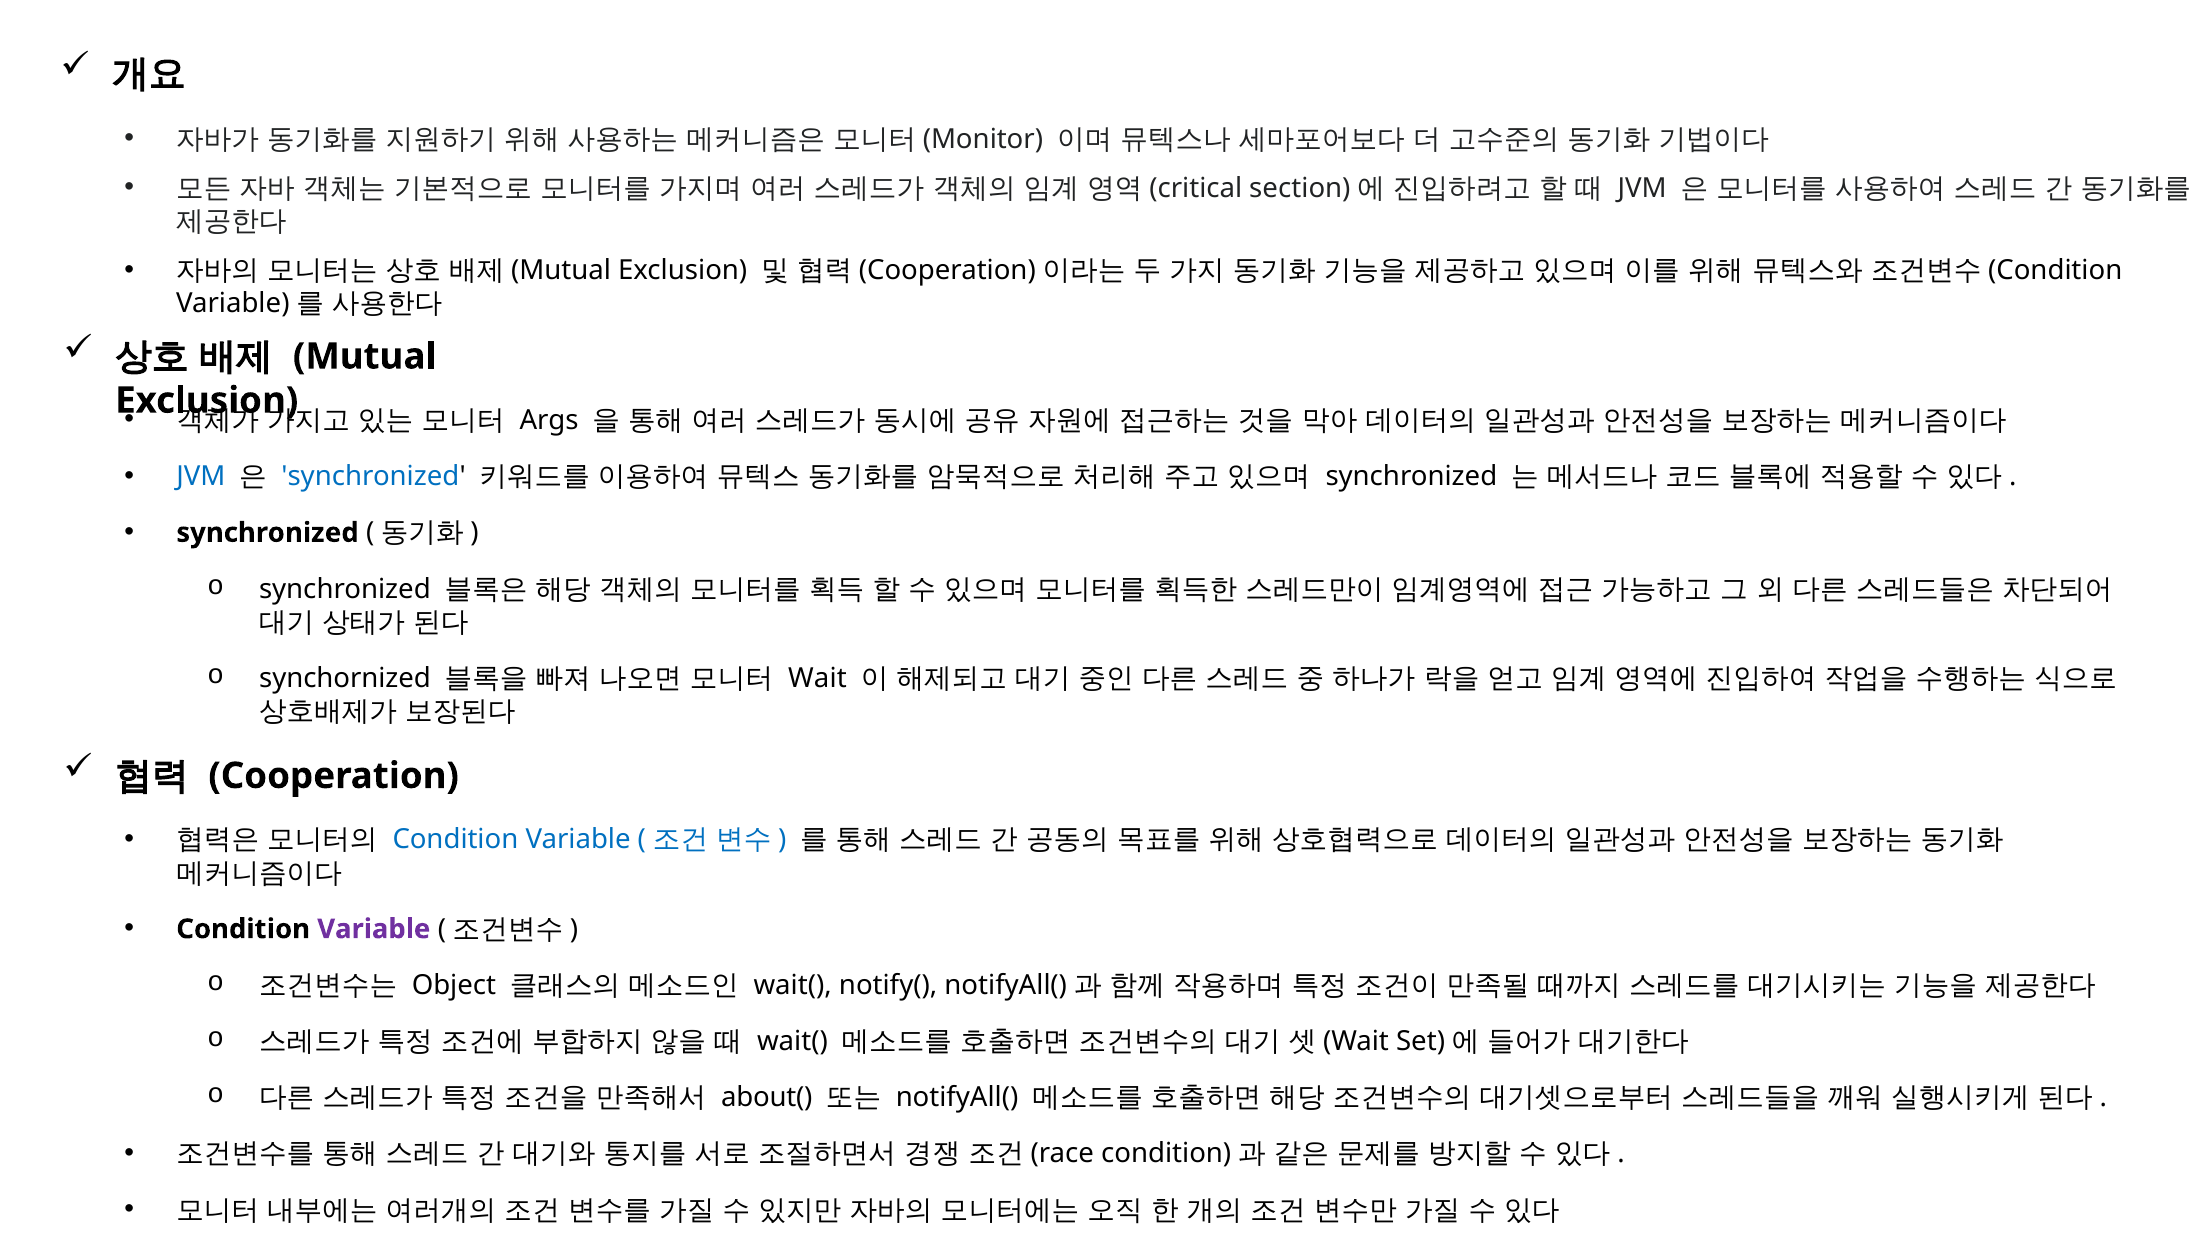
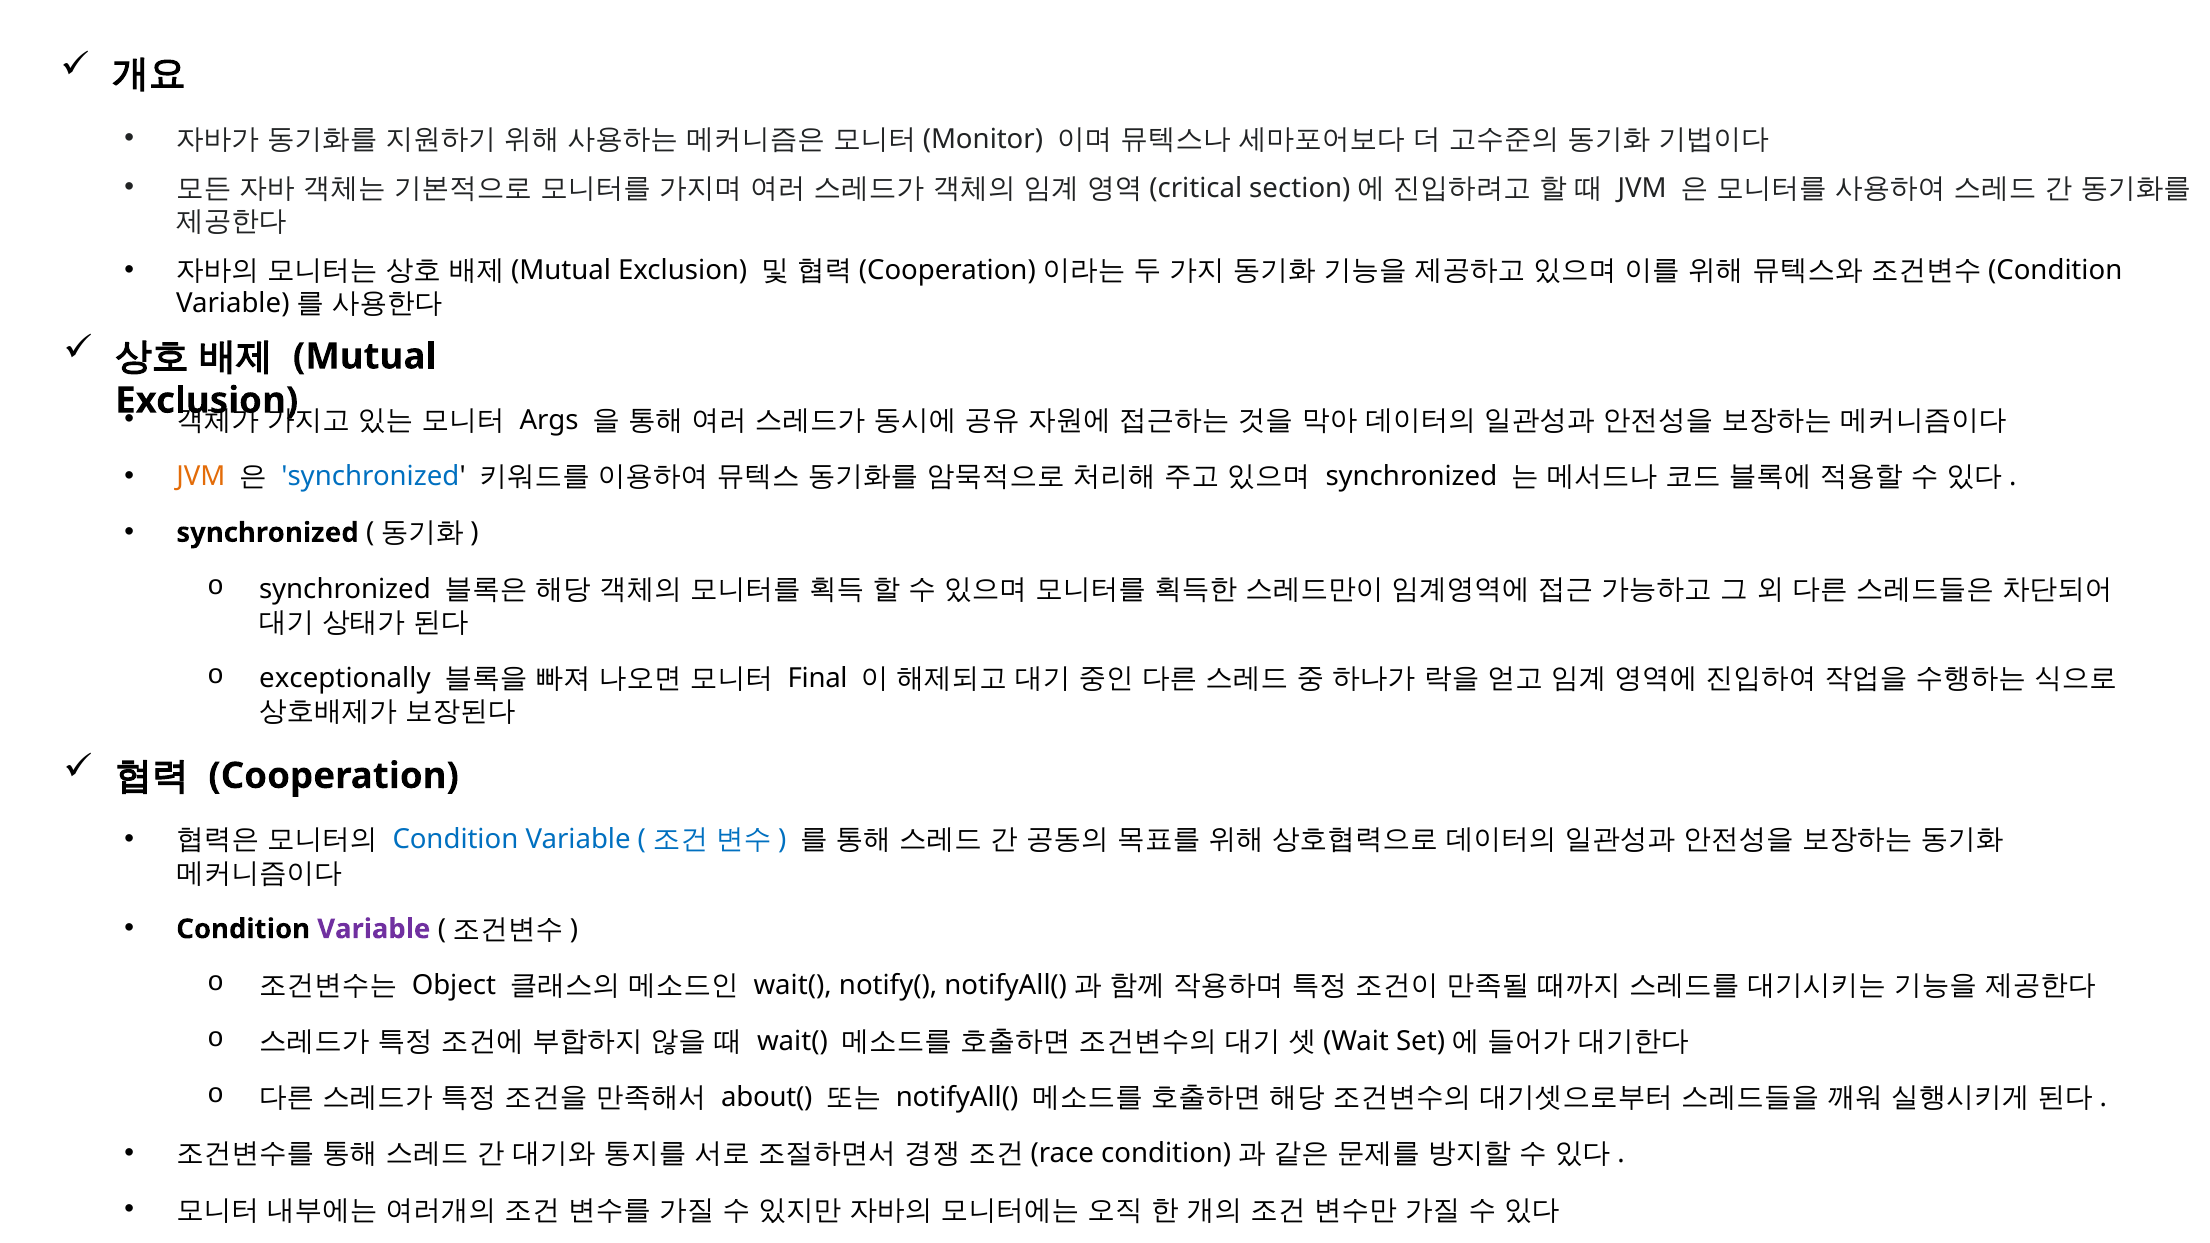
JVM at (201, 477) colour: blue -> orange
synchornized: synchornized -> exceptionally
Wait: Wait -> Final
